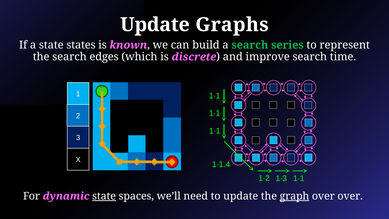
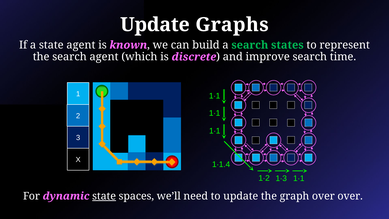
state states: states -> agent
series: series -> states
search edges: edges -> agent
graph underline: present -> none
